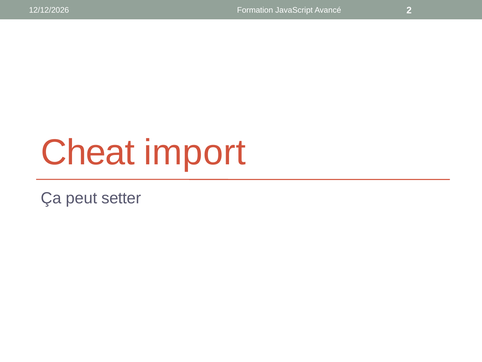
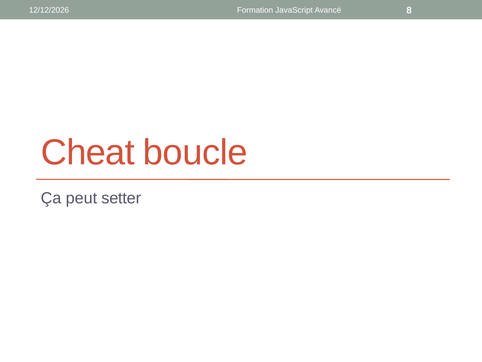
2: 2 -> 8
import: import -> boucle
